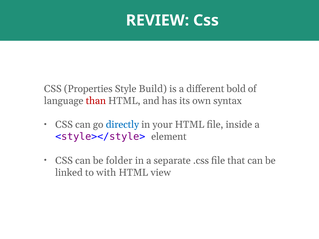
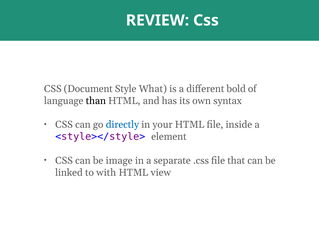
Properties: Properties -> Document
Build: Build -> What
than colour: red -> black
folder: folder -> image
